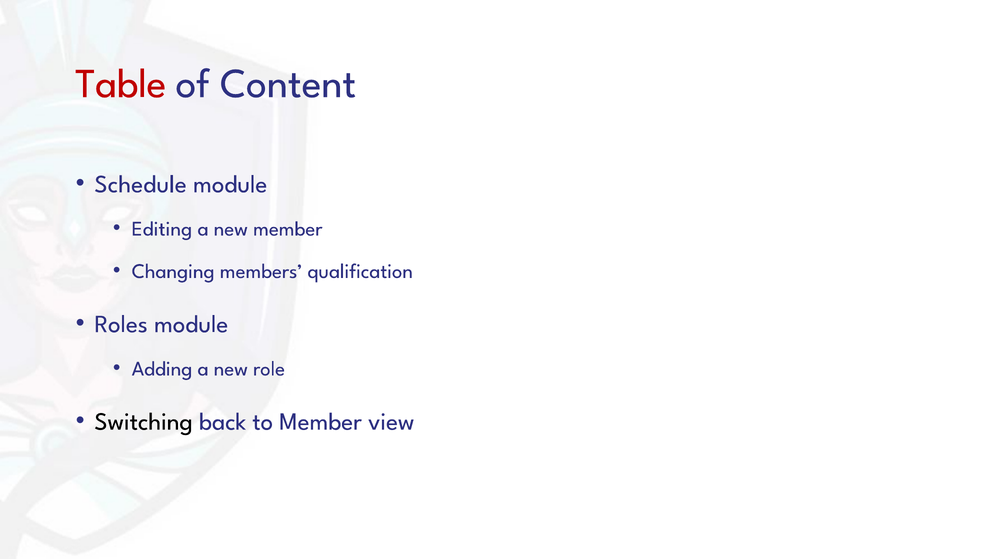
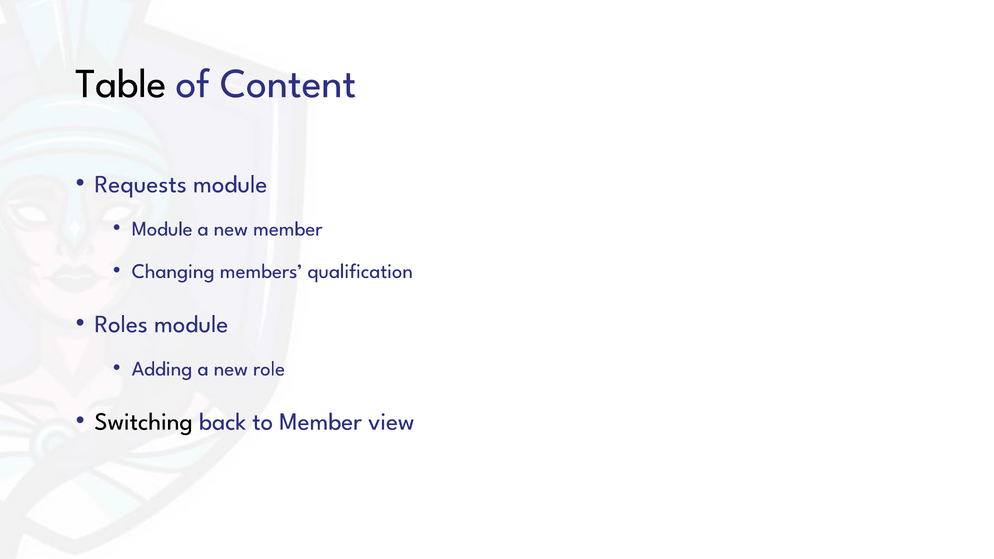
Table colour: red -> black
Schedule: Schedule -> Requests
Editing at (162, 229): Editing -> Module
